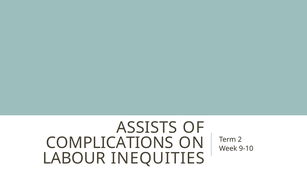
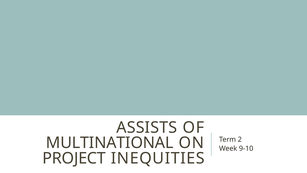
COMPLICATIONS: COMPLICATIONS -> MULTINATIONAL
LABOUR: LABOUR -> PROJECT
